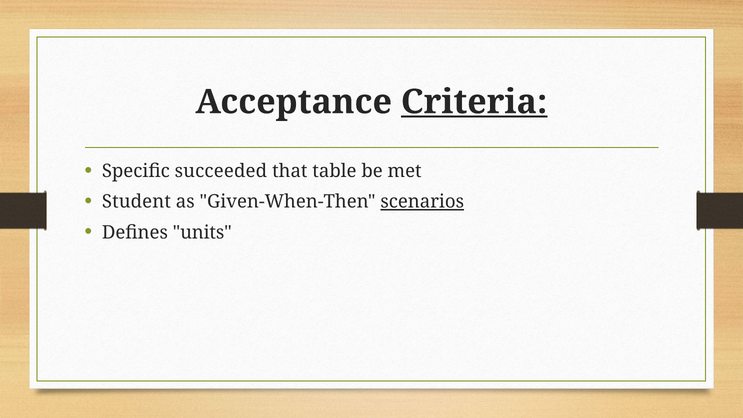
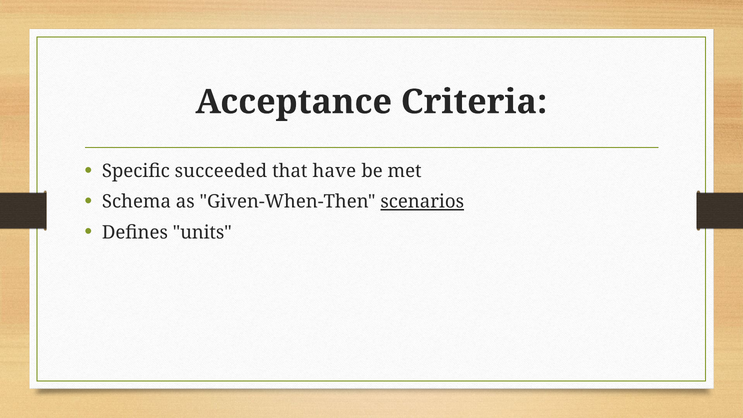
Criteria underline: present -> none
table: table -> have
Student: Student -> Schema
